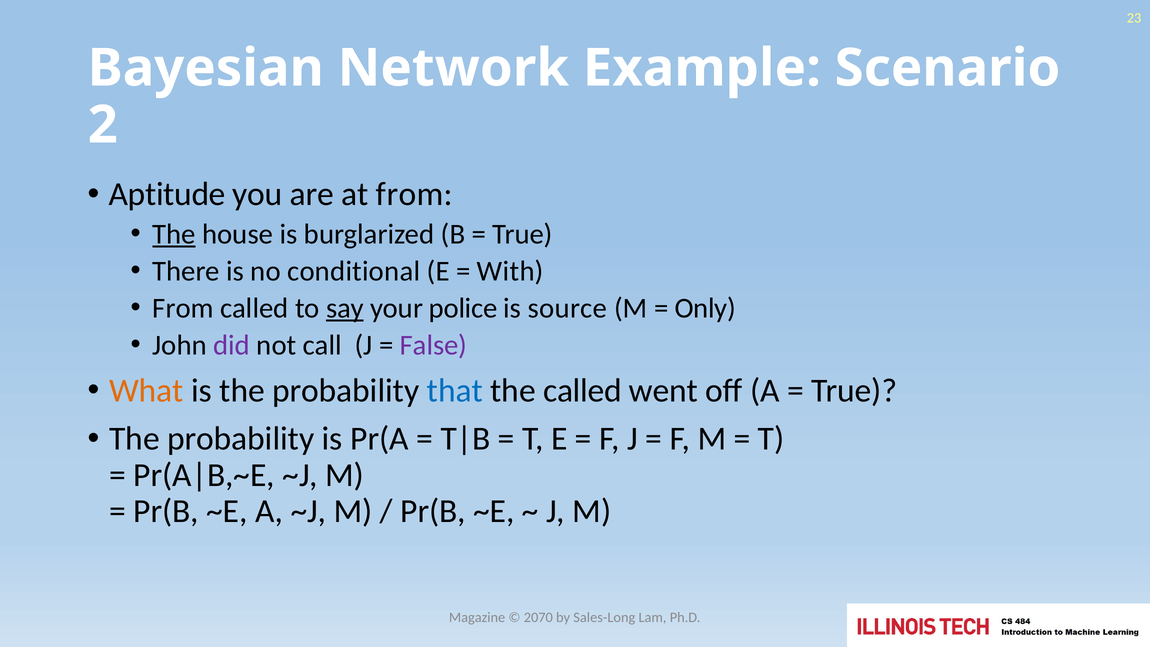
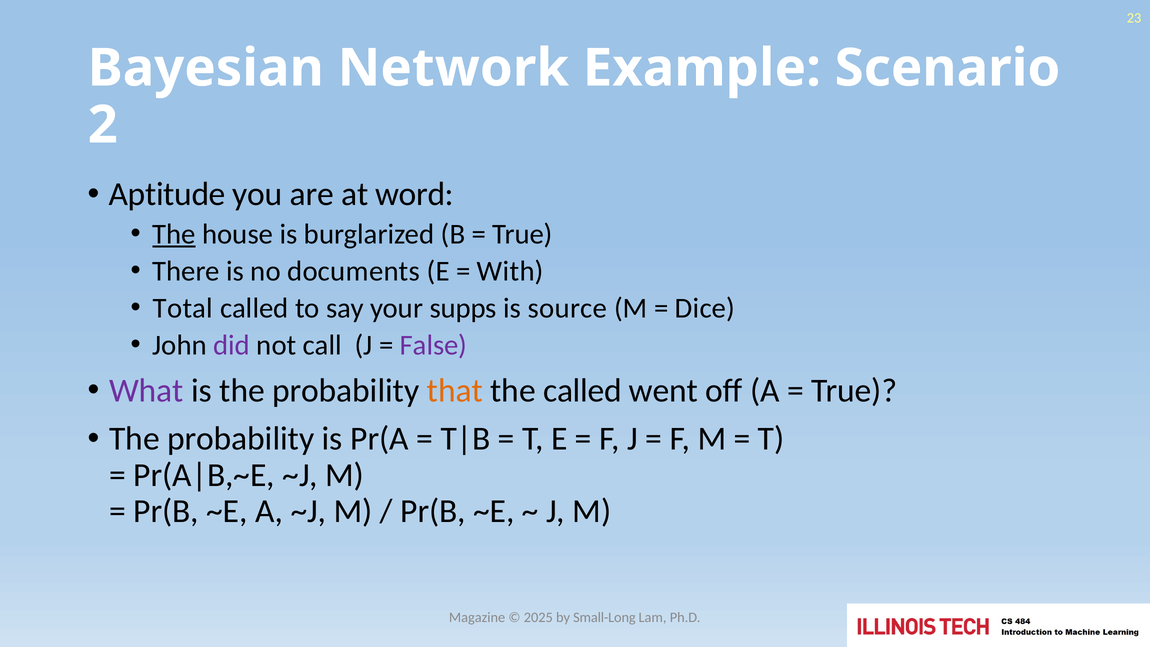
at from: from -> word
conditional: conditional -> documents
From at (183, 308): From -> Total
say underline: present -> none
police: police -> supps
Only: Only -> Dice
What colour: orange -> purple
that colour: blue -> orange
2070: 2070 -> 2025
Sales-Long: Sales-Long -> Small-Long
